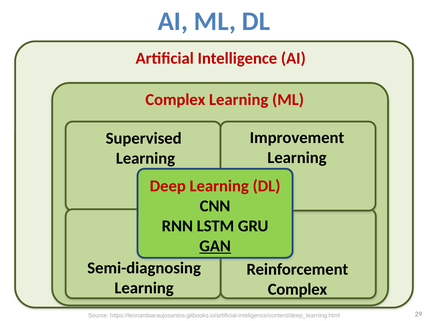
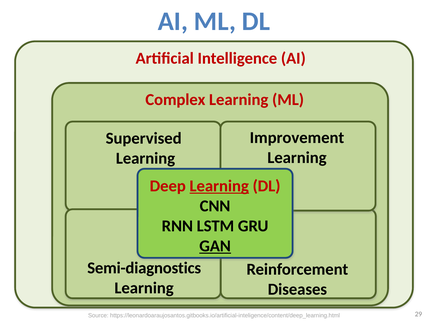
Learning at (219, 186) underline: none -> present
Semi-diagnosing: Semi-diagnosing -> Semi-diagnostics
Complex at (297, 289): Complex -> Diseases
